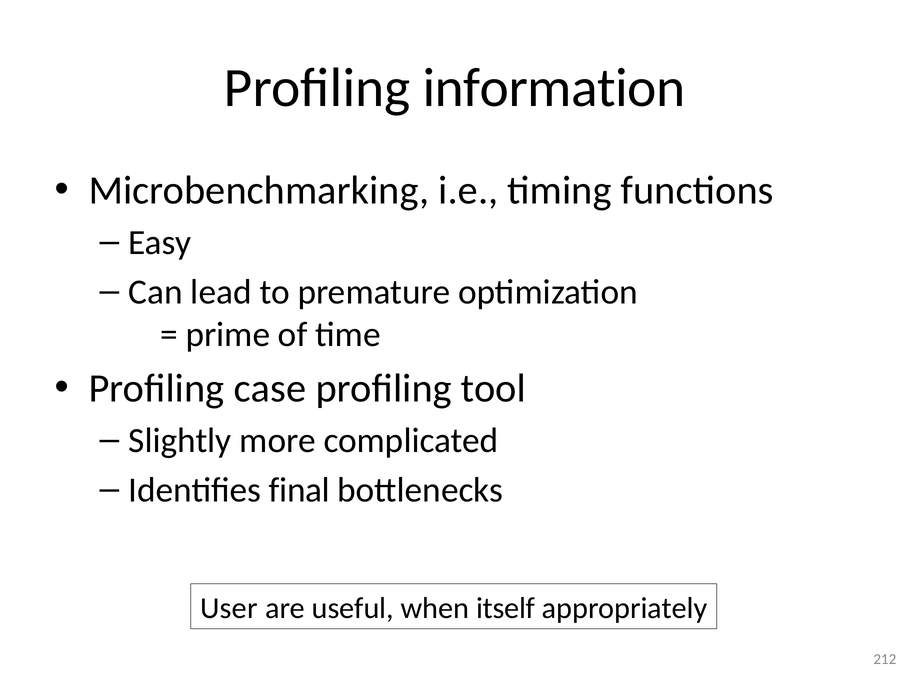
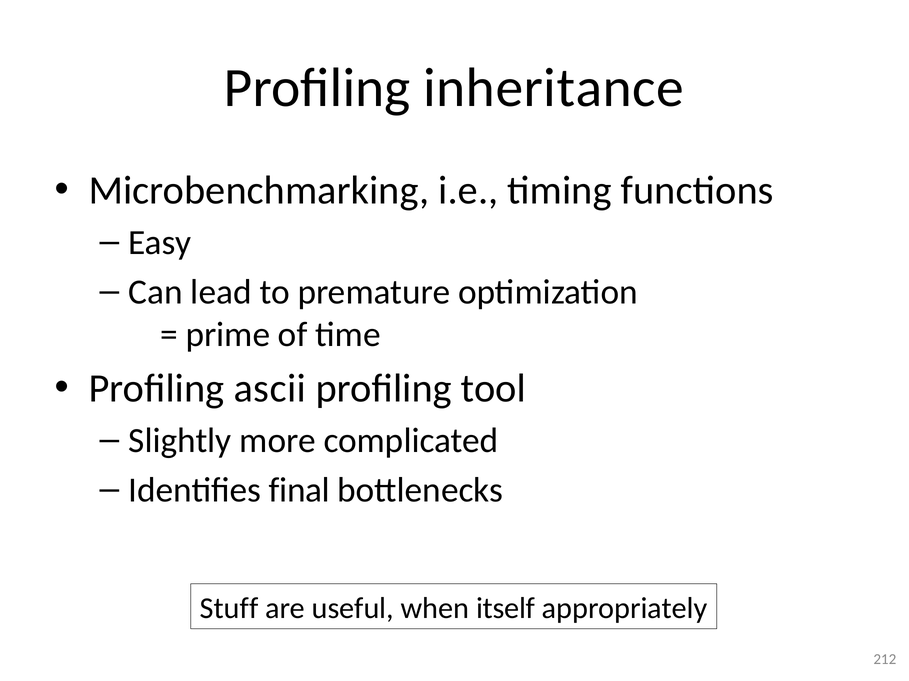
information: information -> inheritance
case: case -> ascii
User: User -> Stuff
